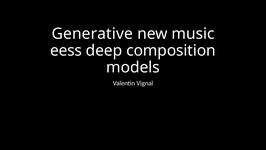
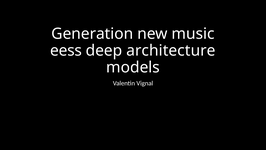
Generative: Generative -> Generation
composition: composition -> architecture
